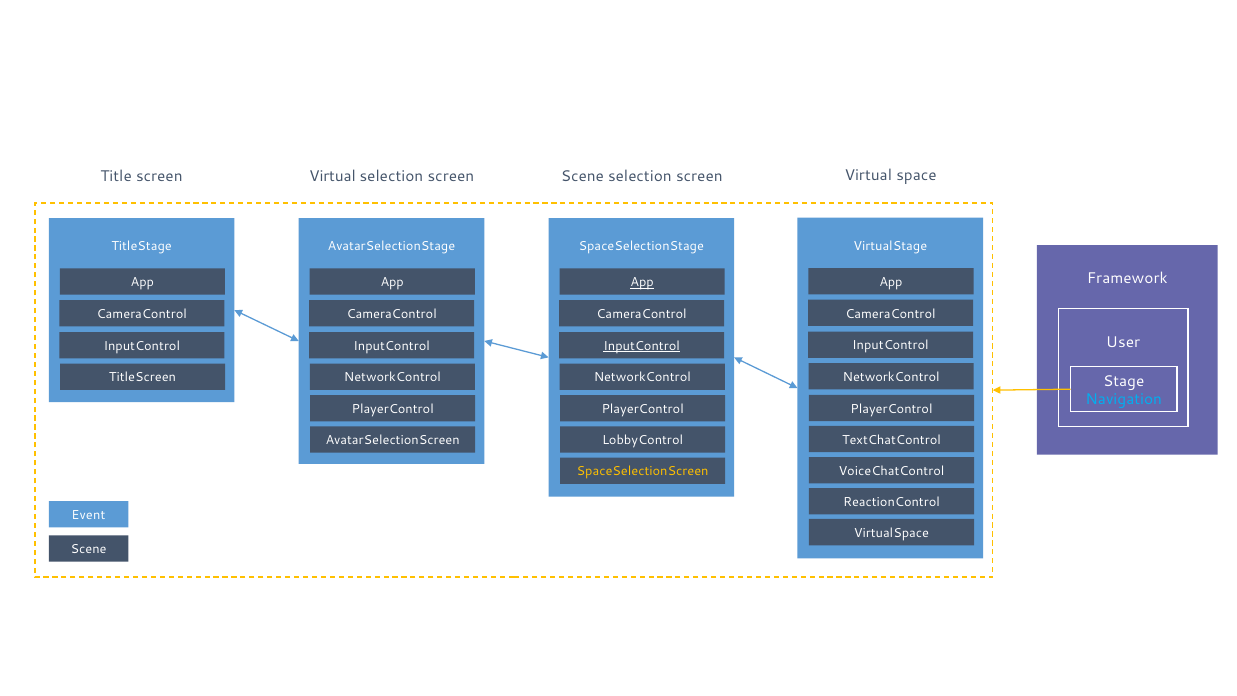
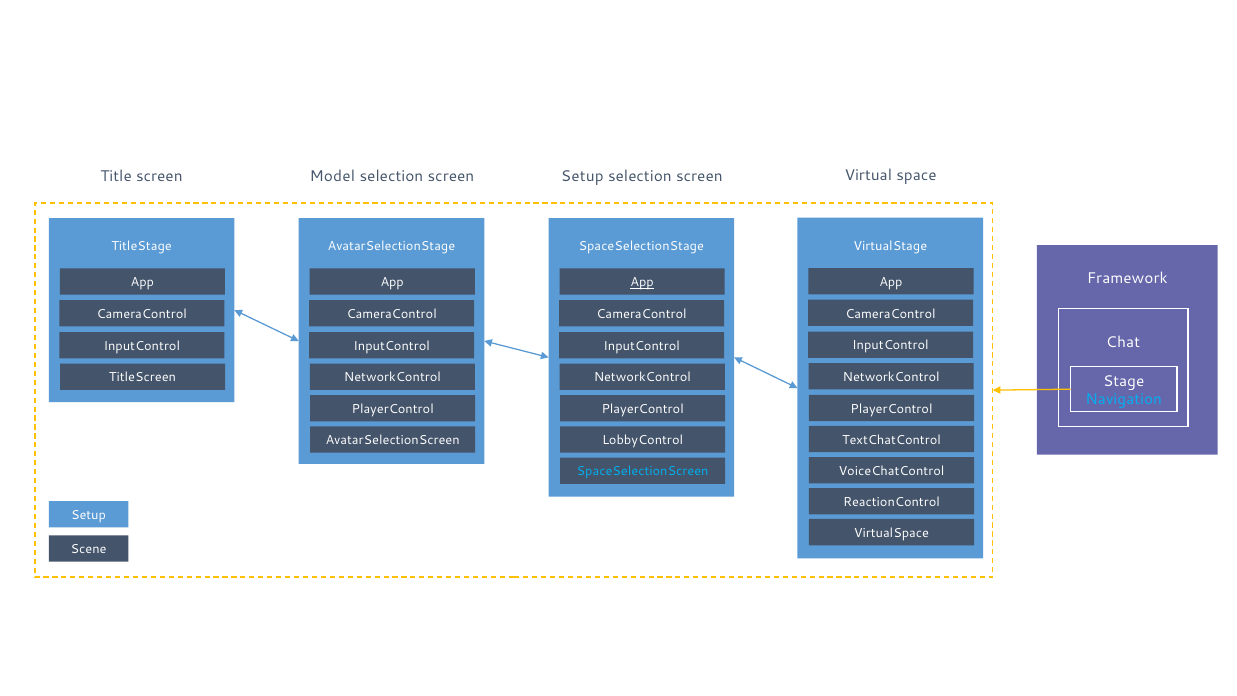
Title screen Virtual: Virtual -> Model
screen Scene: Scene -> Setup
User: User -> Chat
InputControl at (642, 346) underline: present -> none
SpaceSelectionScreen colour: yellow -> light blue
Event at (88, 515): Event -> Setup
